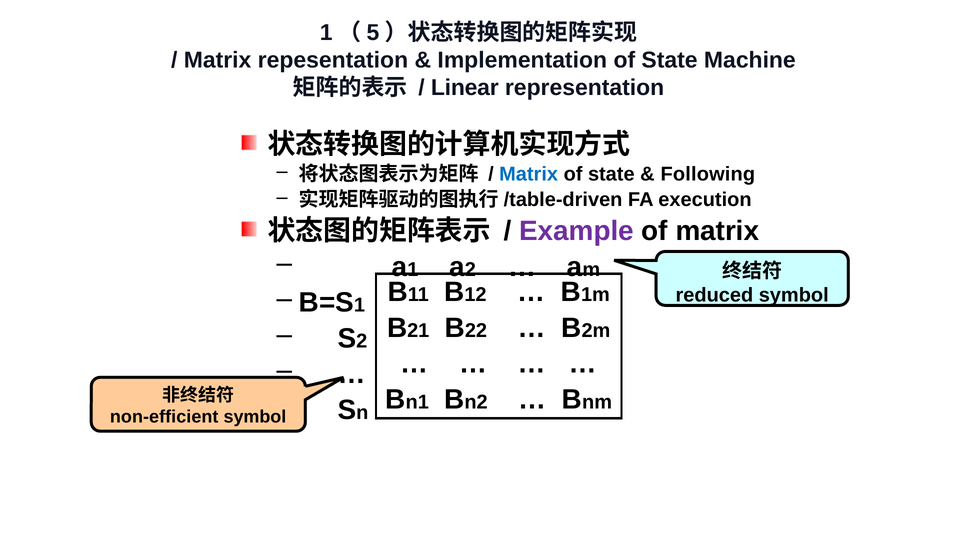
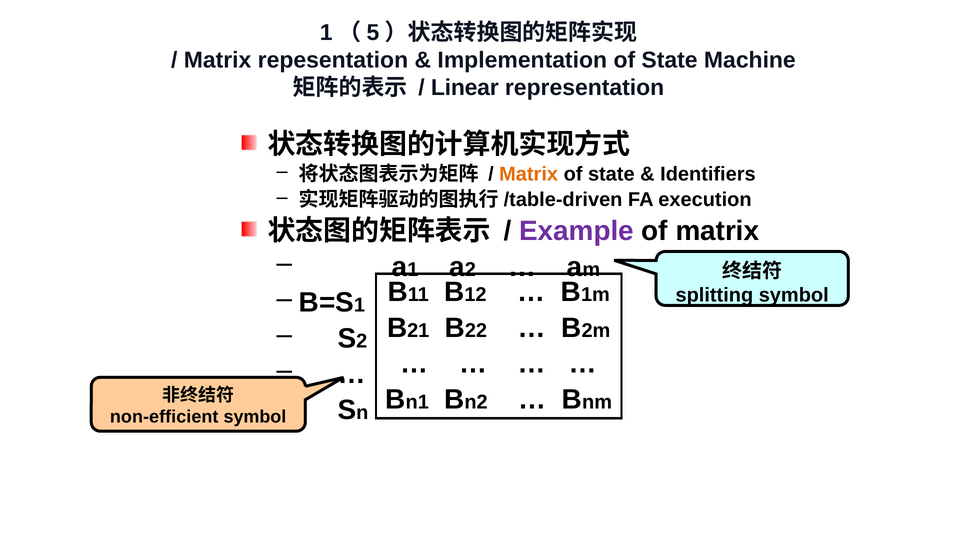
Matrix at (529, 174) colour: blue -> orange
Following: Following -> Identifiers
reduced: reduced -> splitting
